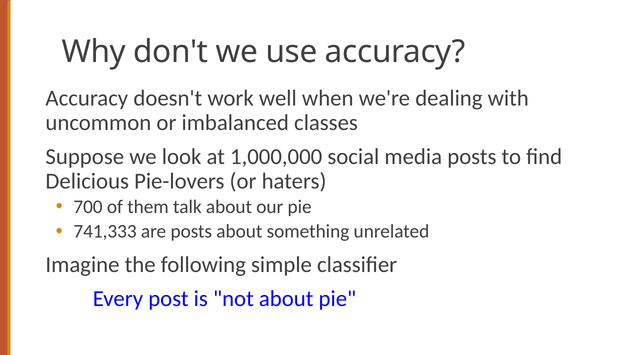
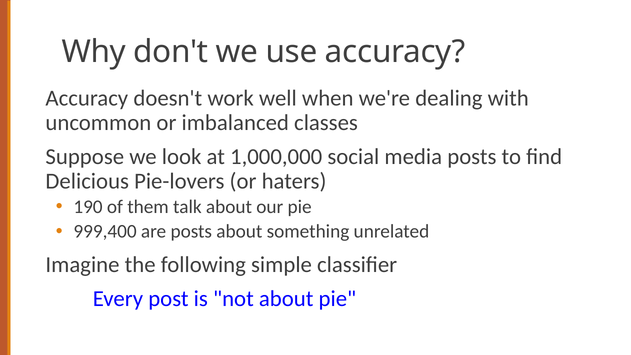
700: 700 -> 190
741,333: 741,333 -> 999,400
